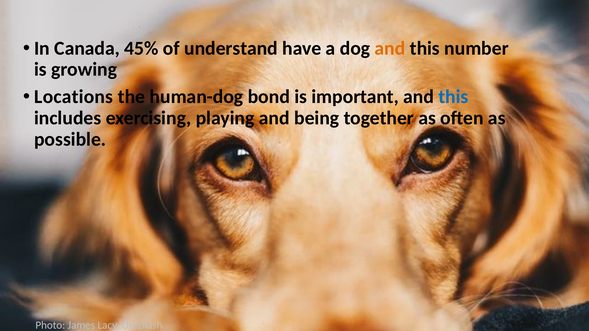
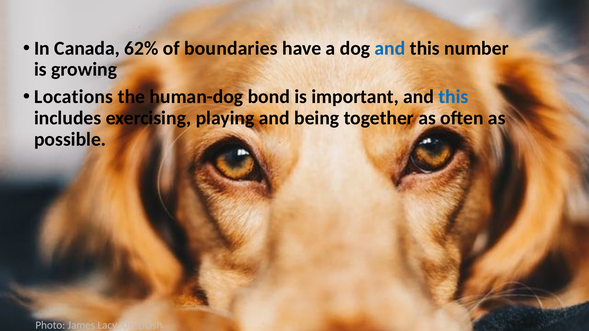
45%: 45% -> 62%
understand: understand -> boundaries
and at (390, 48) colour: orange -> blue
